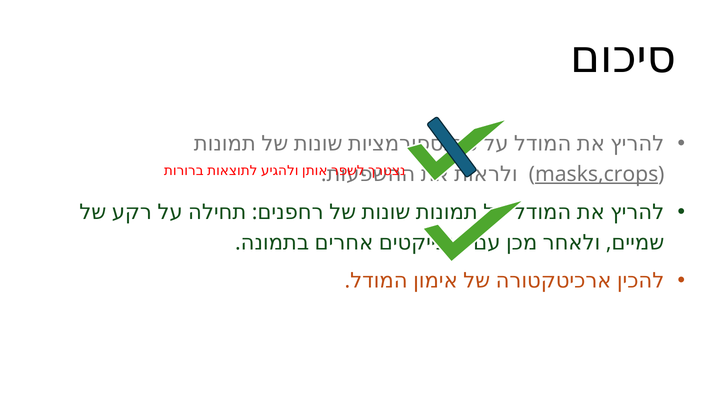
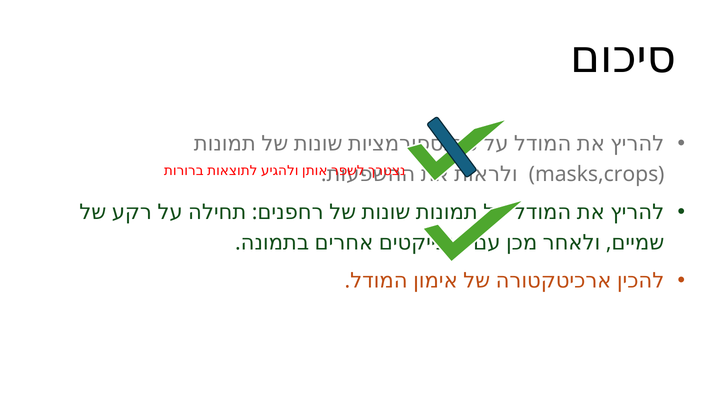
masks,crops underline: present -> none
